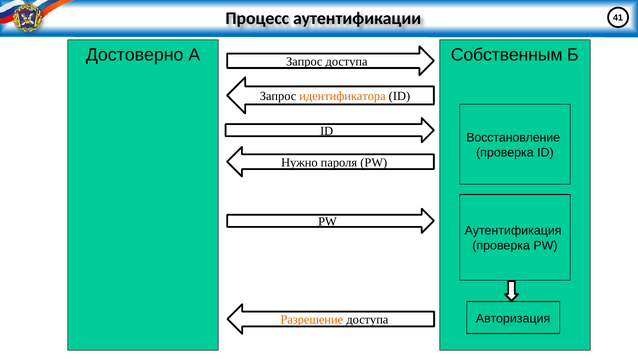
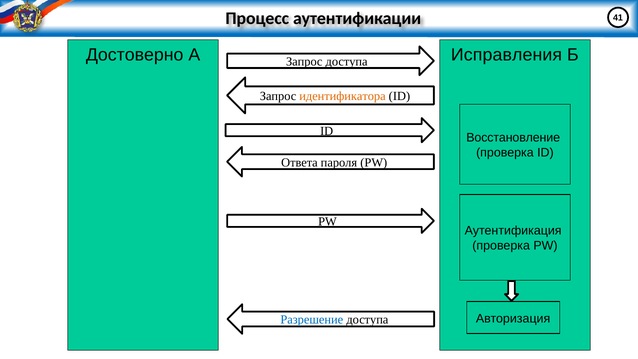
Собственным: Собственным -> Исправления
Нужно: Нужно -> Ответа
Разрешение colour: orange -> blue
